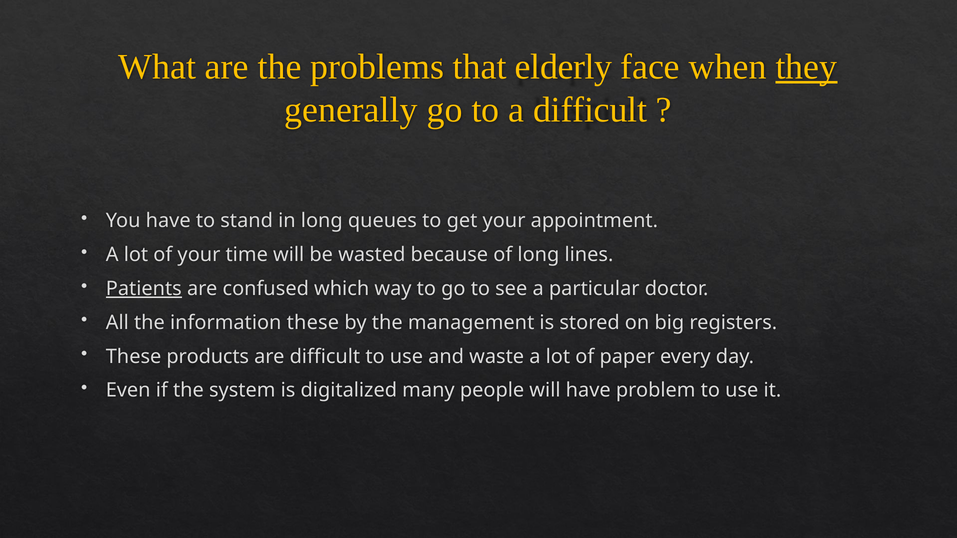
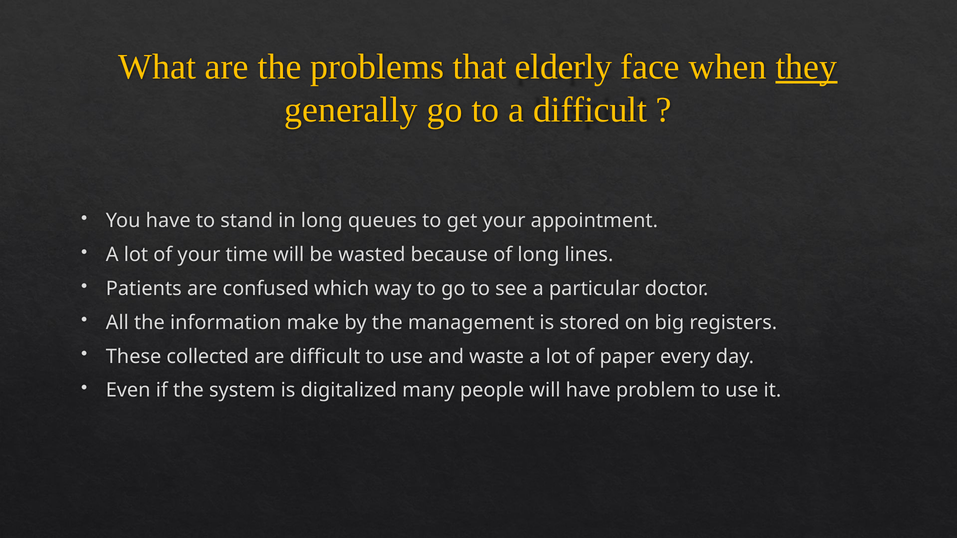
Patients underline: present -> none
information these: these -> make
products: products -> collected
